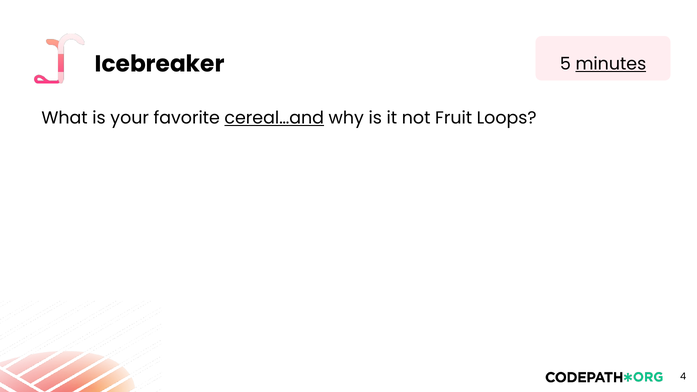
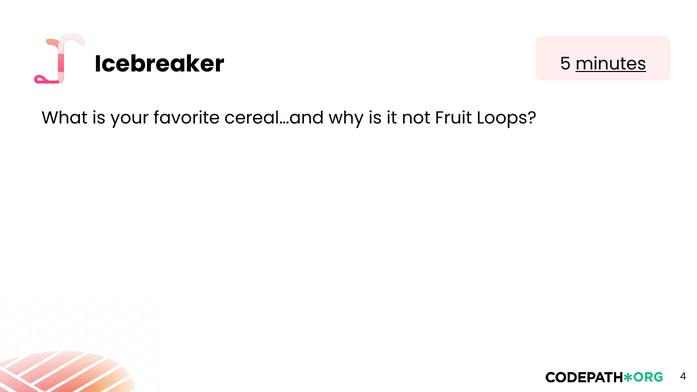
cereal…and underline: present -> none
